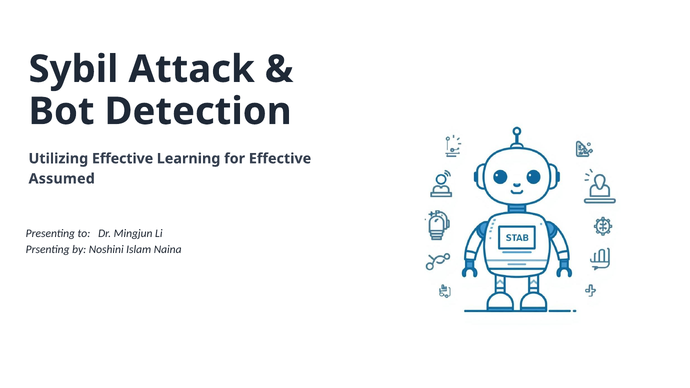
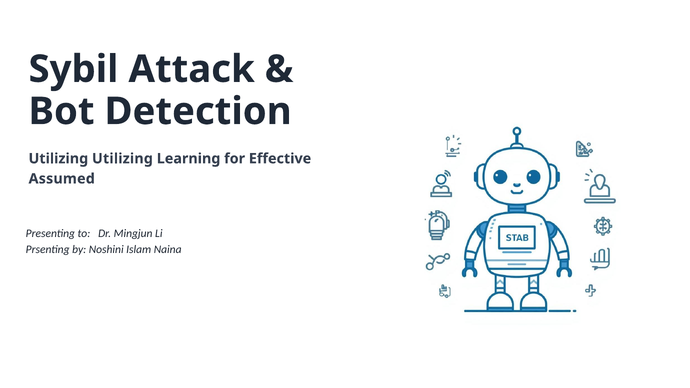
Utilizing Effective: Effective -> Utilizing
